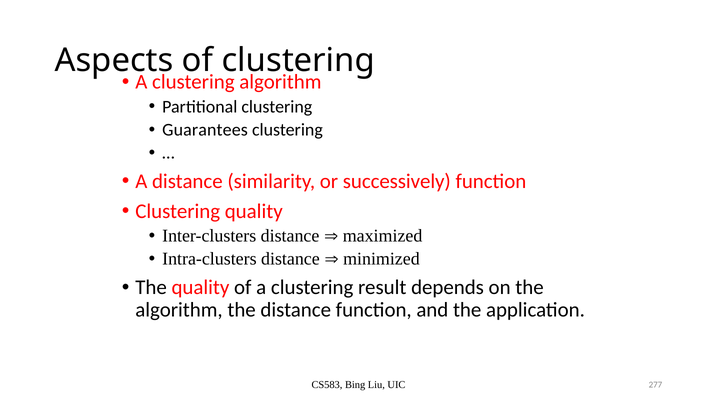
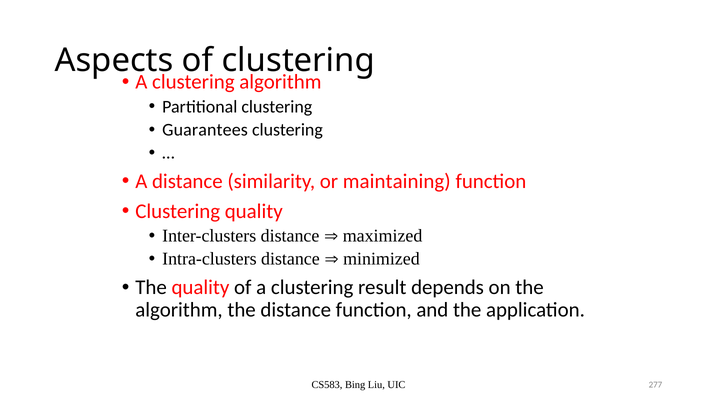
successively: successively -> maintaining
